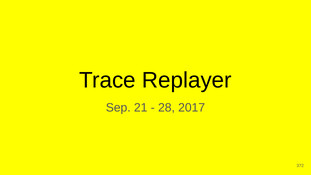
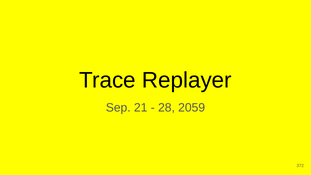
2017: 2017 -> 2059
